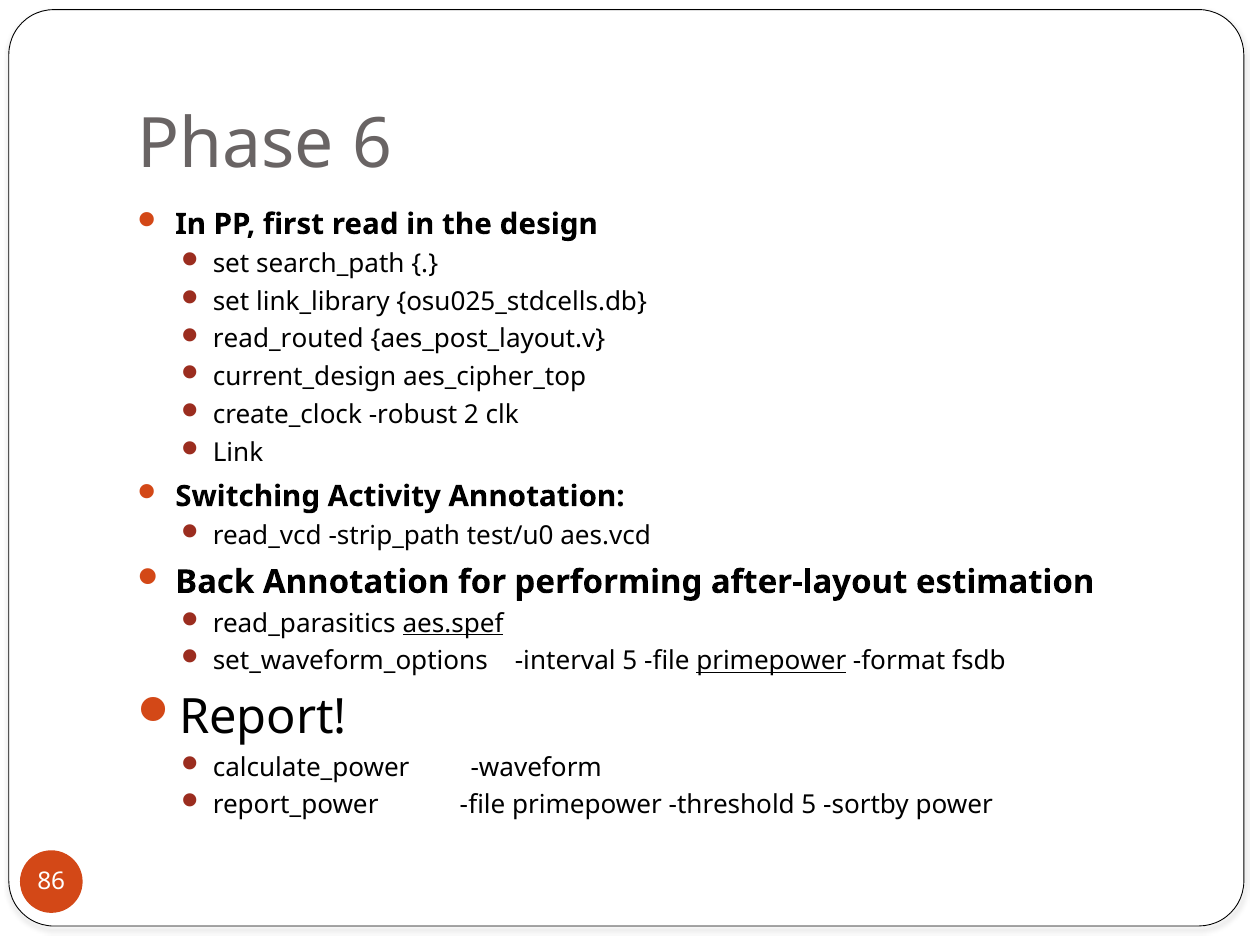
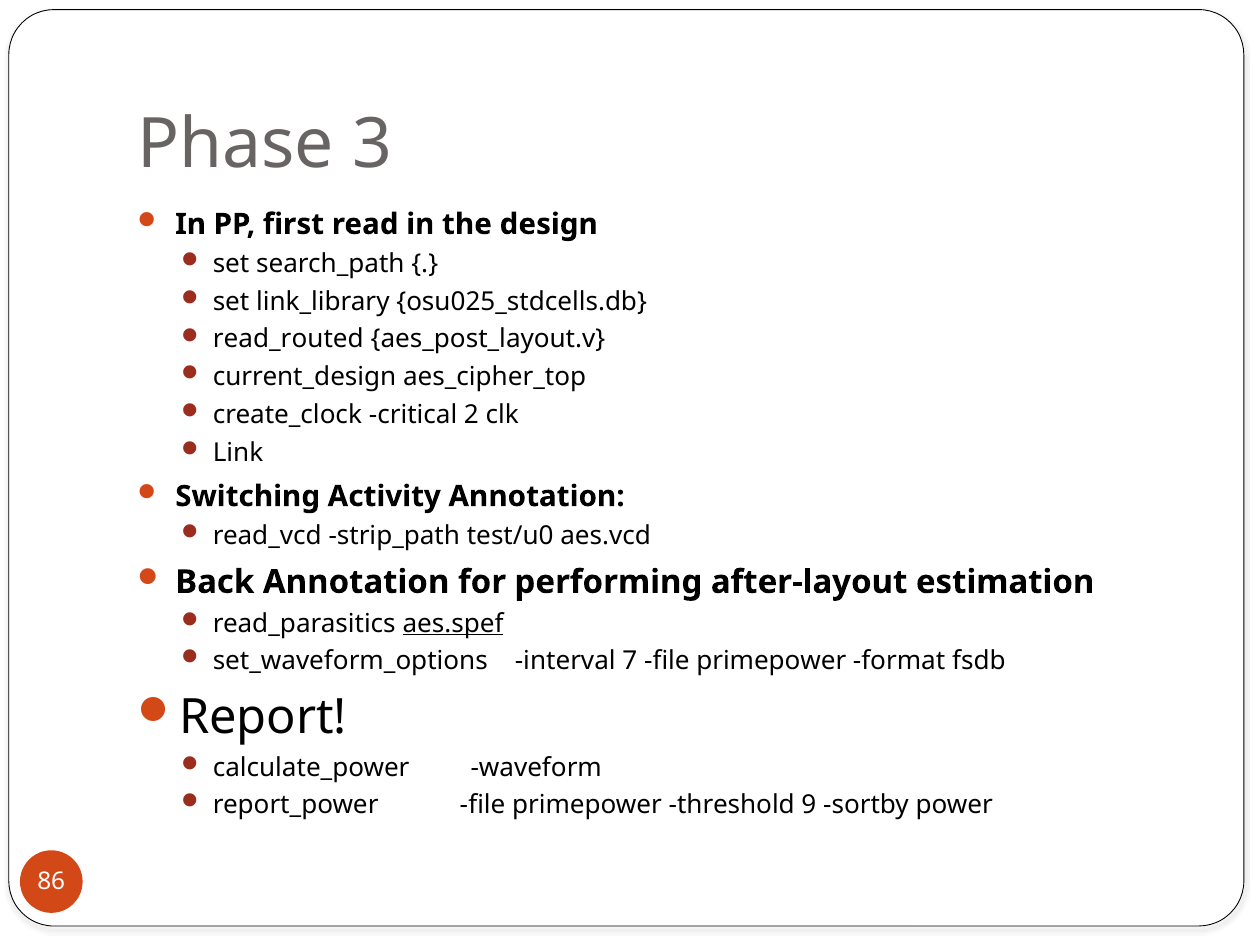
6: 6 -> 3
robust: robust -> critical
interval 5: 5 -> 7
primepower at (771, 662) underline: present -> none
threshold 5: 5 -> 9
